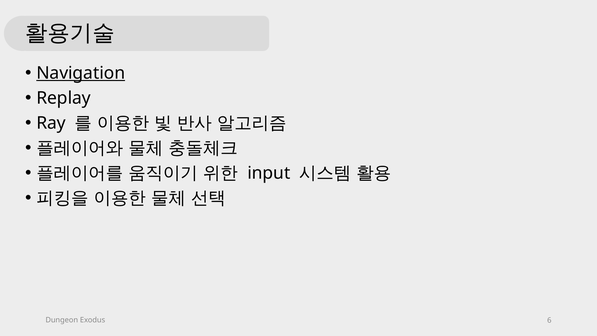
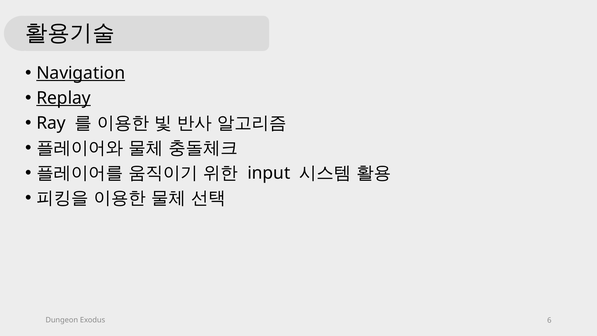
Replay underline: none -> present
